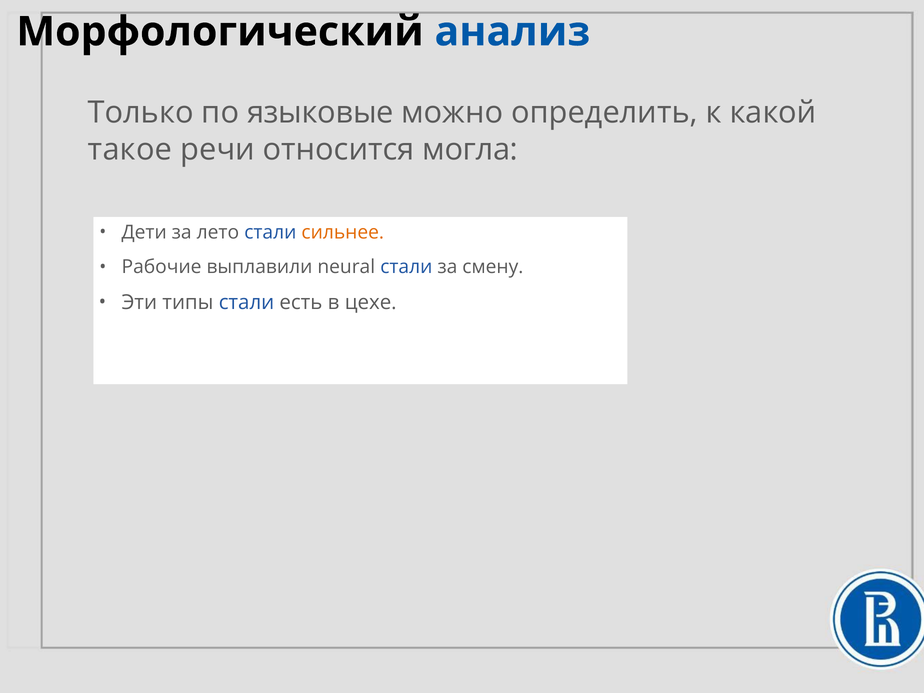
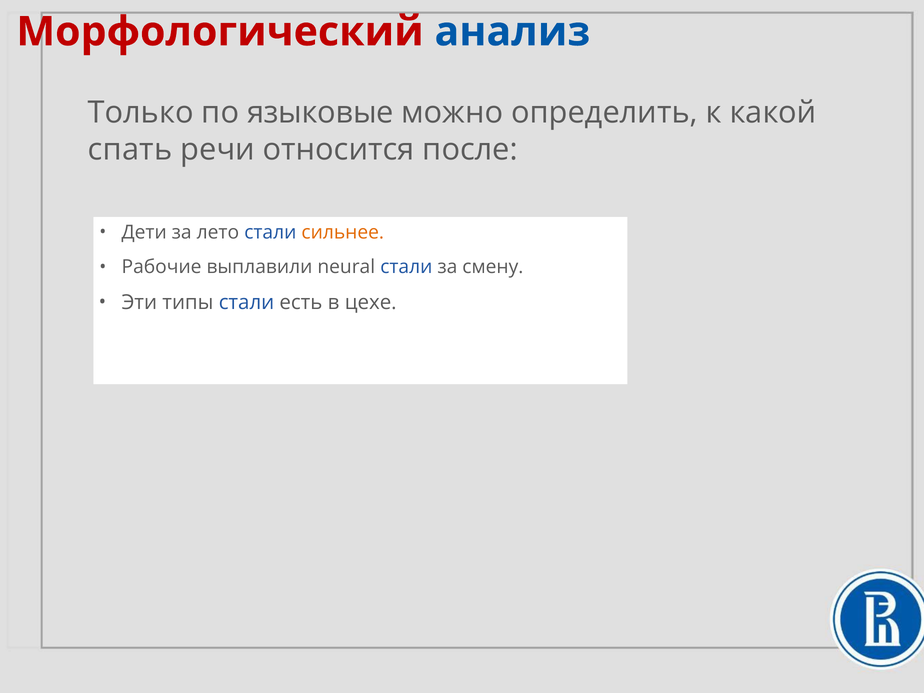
Морфологический colour: black -> red
такое: такое -> спать
могла: могла -> после
